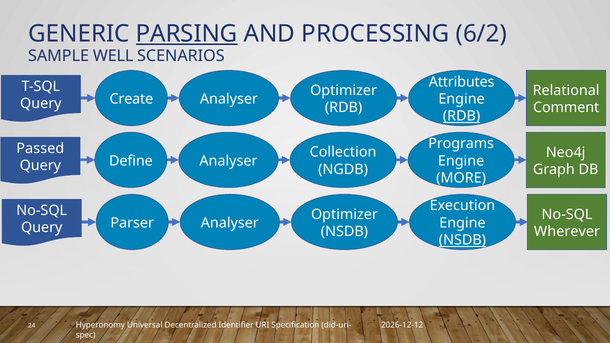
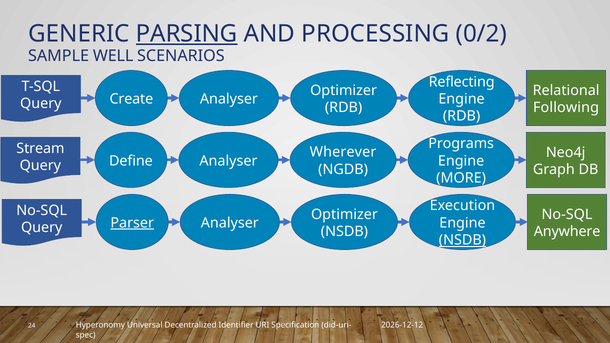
6/2: 6/2 -> 0/2
Attributes: Attributes -> Reflecting
Comment: Comment -> Following
RDB at (462, 116) underline: present -> none
Passed: Passed -> Stream
Collection: Collection -> Wherever
Parser underline: none -> present
Wherever: Wherever -> Anywhere
